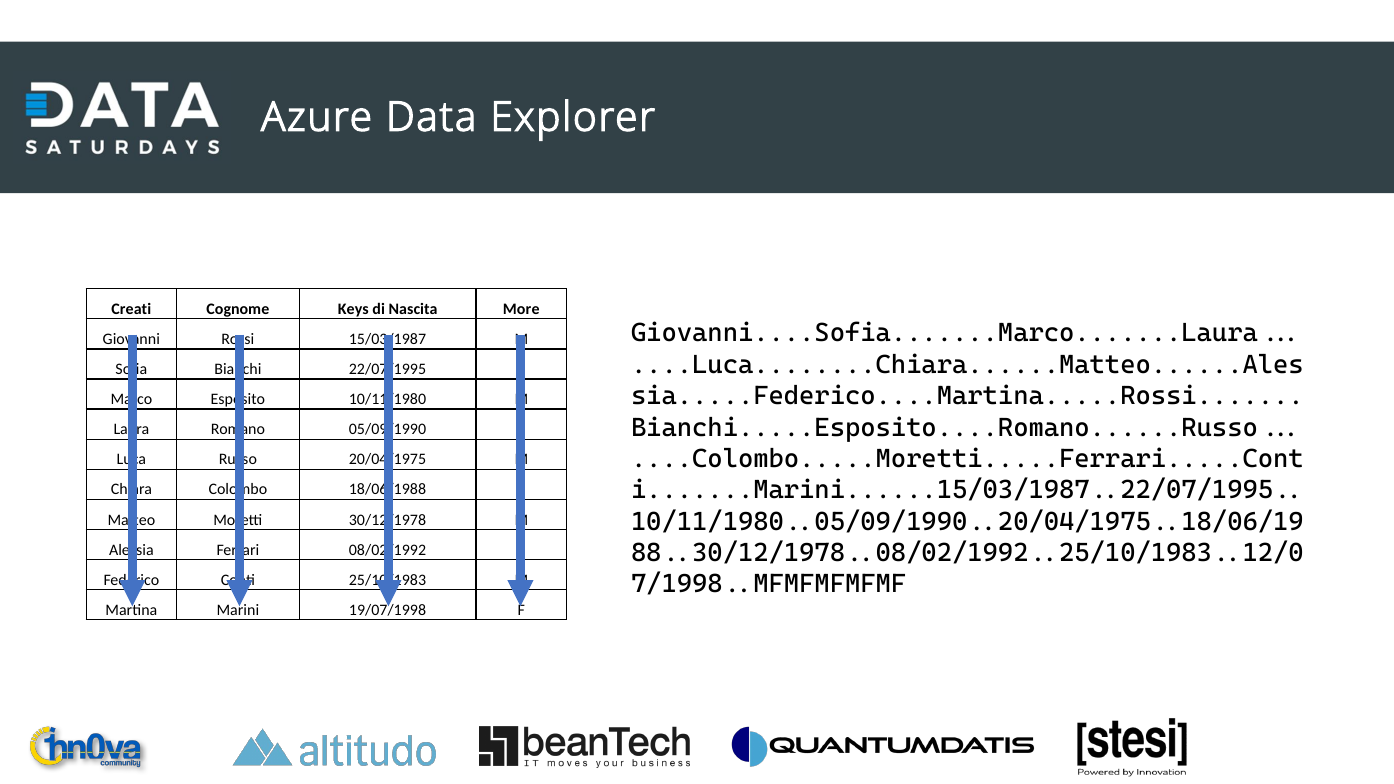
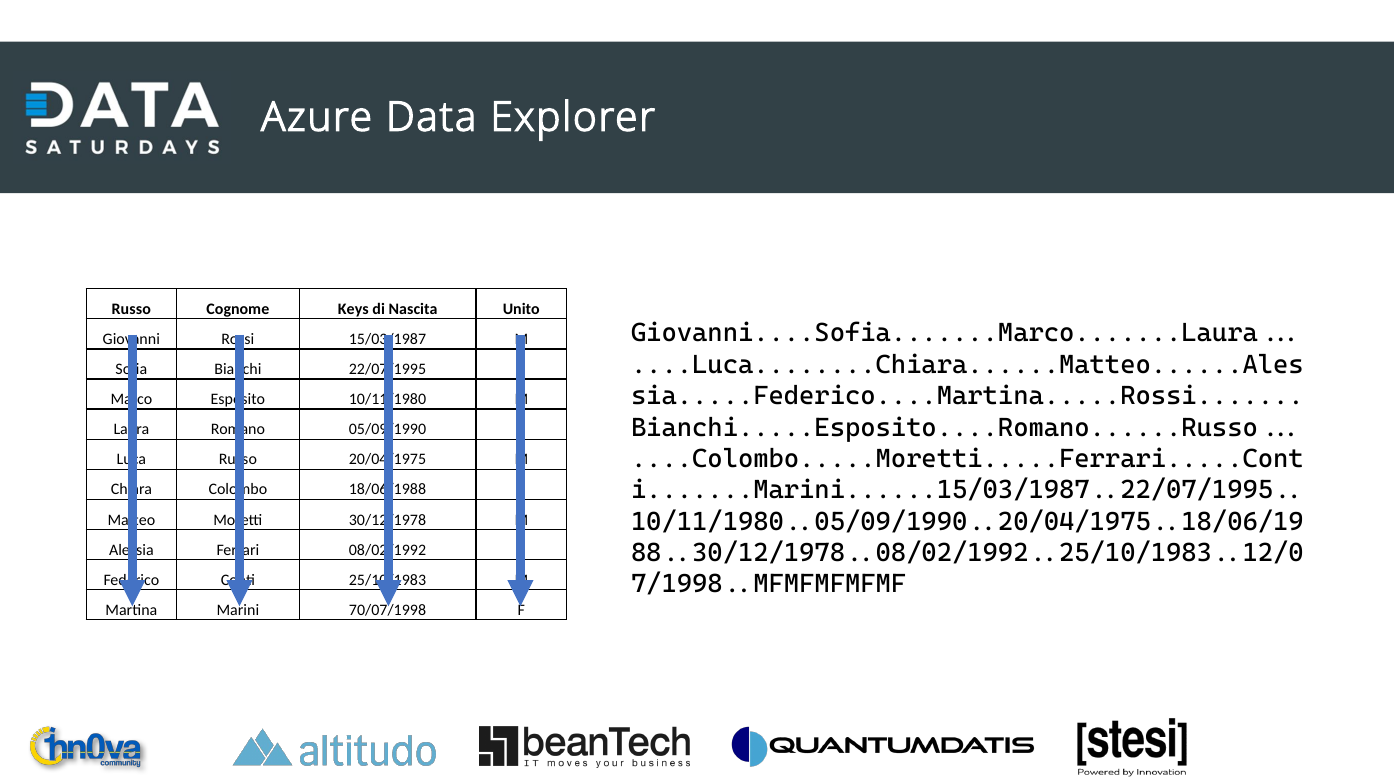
Creati at (131, 309): Creati -> Russo
More: More -> Unito
19/07/1998: 19/07/1998 -> 70/07/1998
